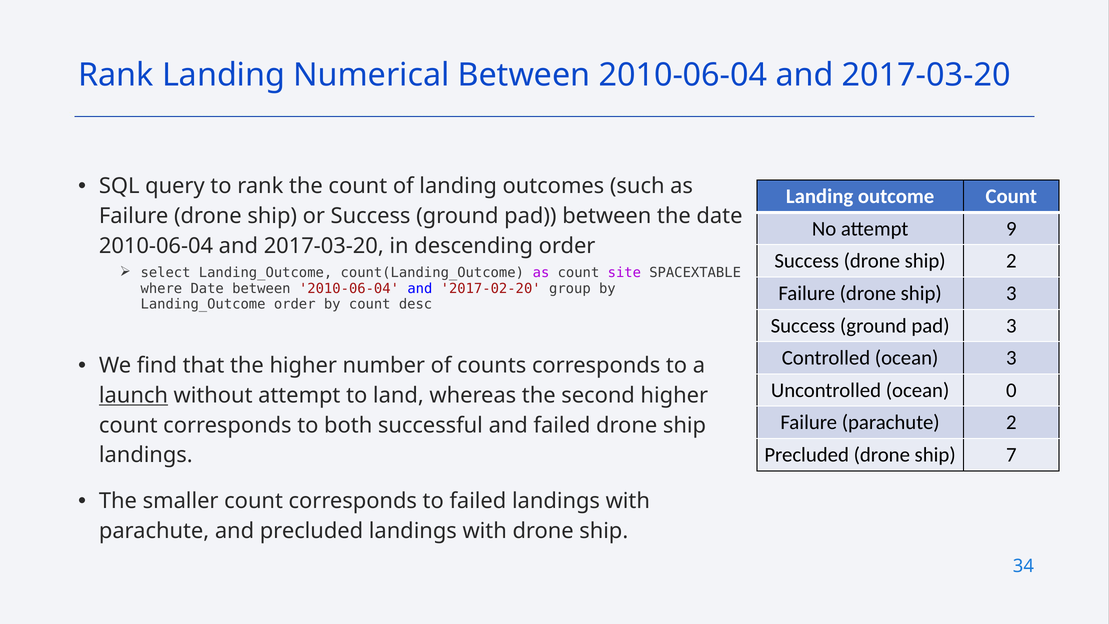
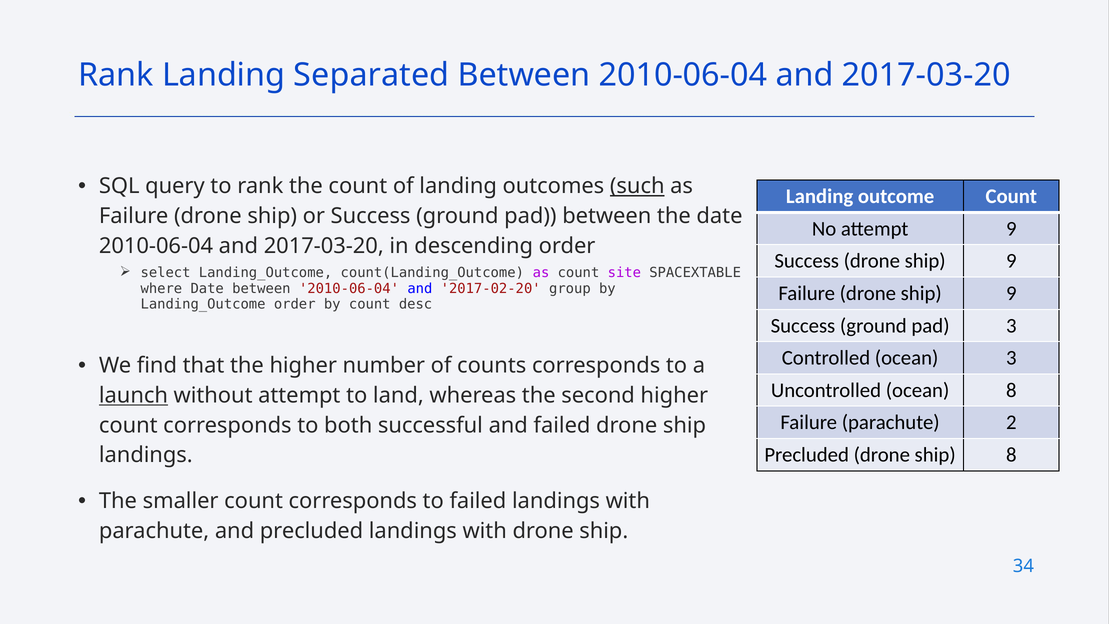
Numerical: Numerical -> Separated
such underline: none -> present
Success drone ship 2: 2 -> 9
Failure drone ship 3: 3 -> 9
ocean 0: 0 -> 8
ship 7: 7 -> 8
